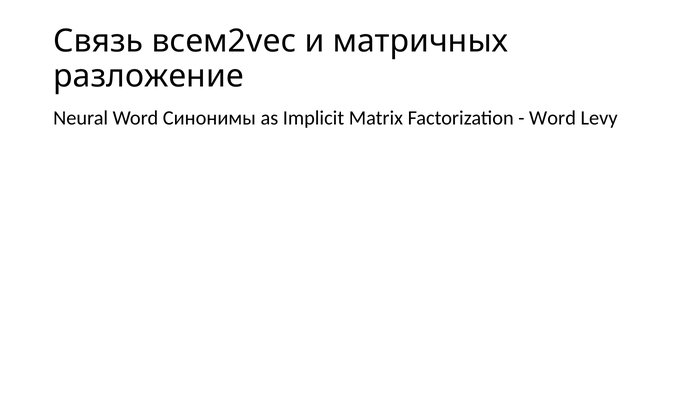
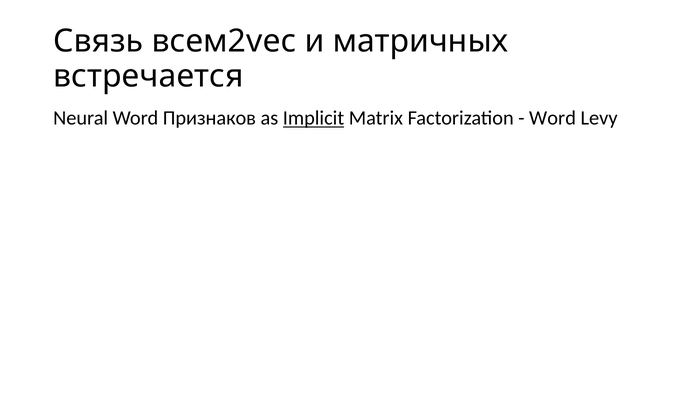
разложение: разложение -> встречается
Синонимы: Синонимы -> Признаков
Implicit underline: none -> present
